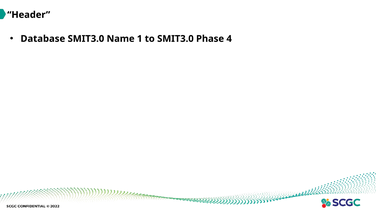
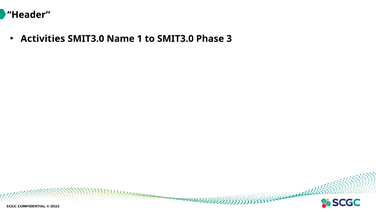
Database: Database -> Activities
4: 4 -> 3
